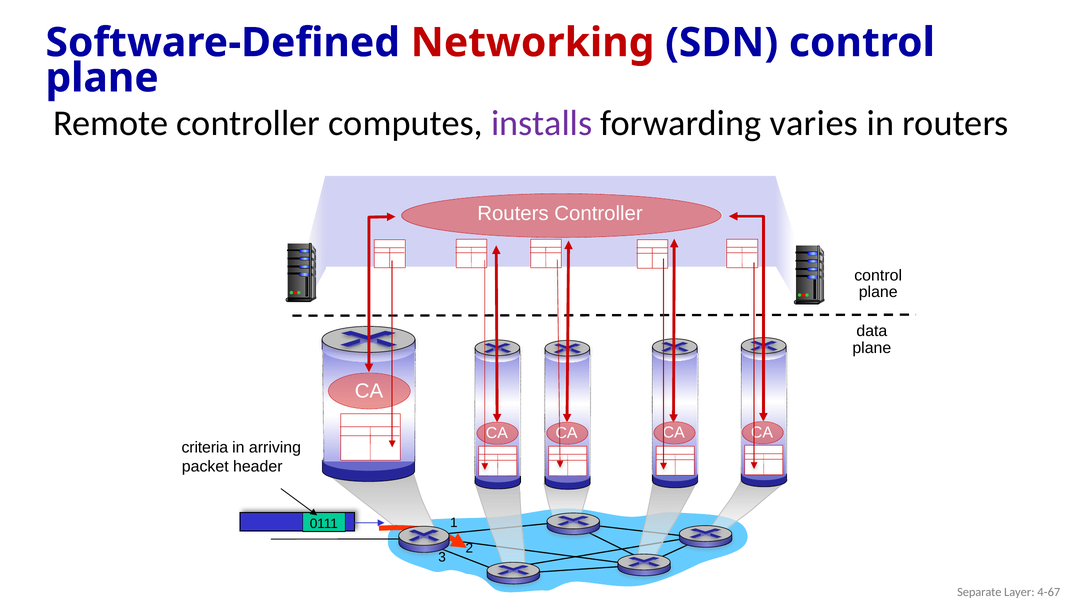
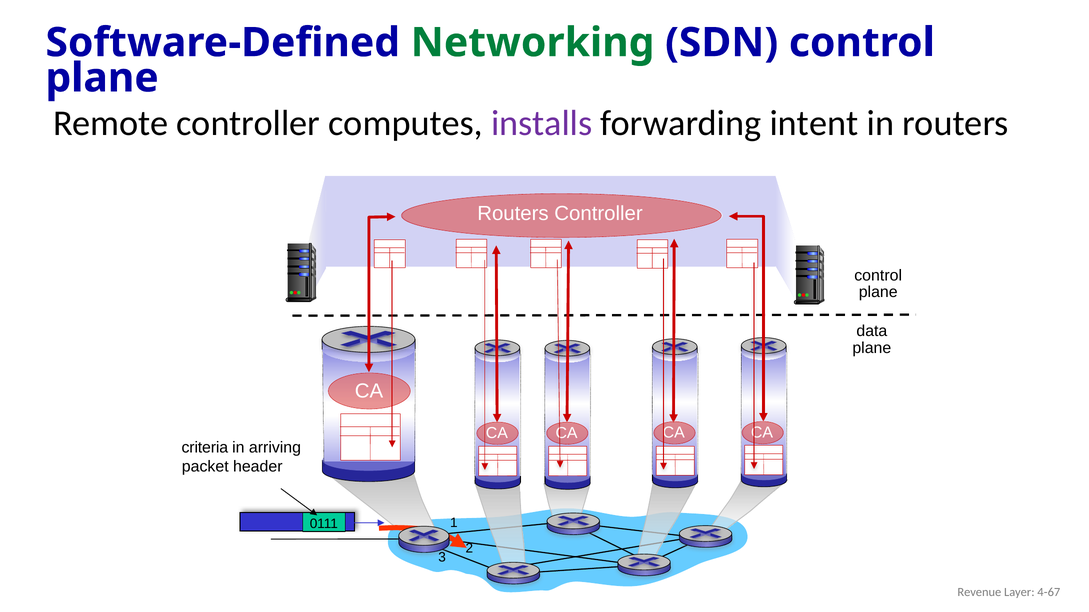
Networking colour: red -> green
varies: varies -> intent
Separate: Separate -> Revenue
